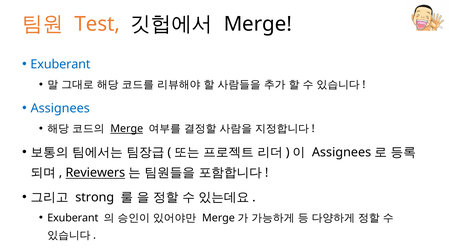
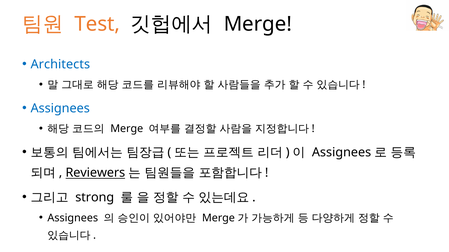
Exuberant at (60, 64): Exuberant -> Architects
Merge at (127, 129) underline: present -> none
Exuberant at (73, 218): Exuberant -> Assignees
